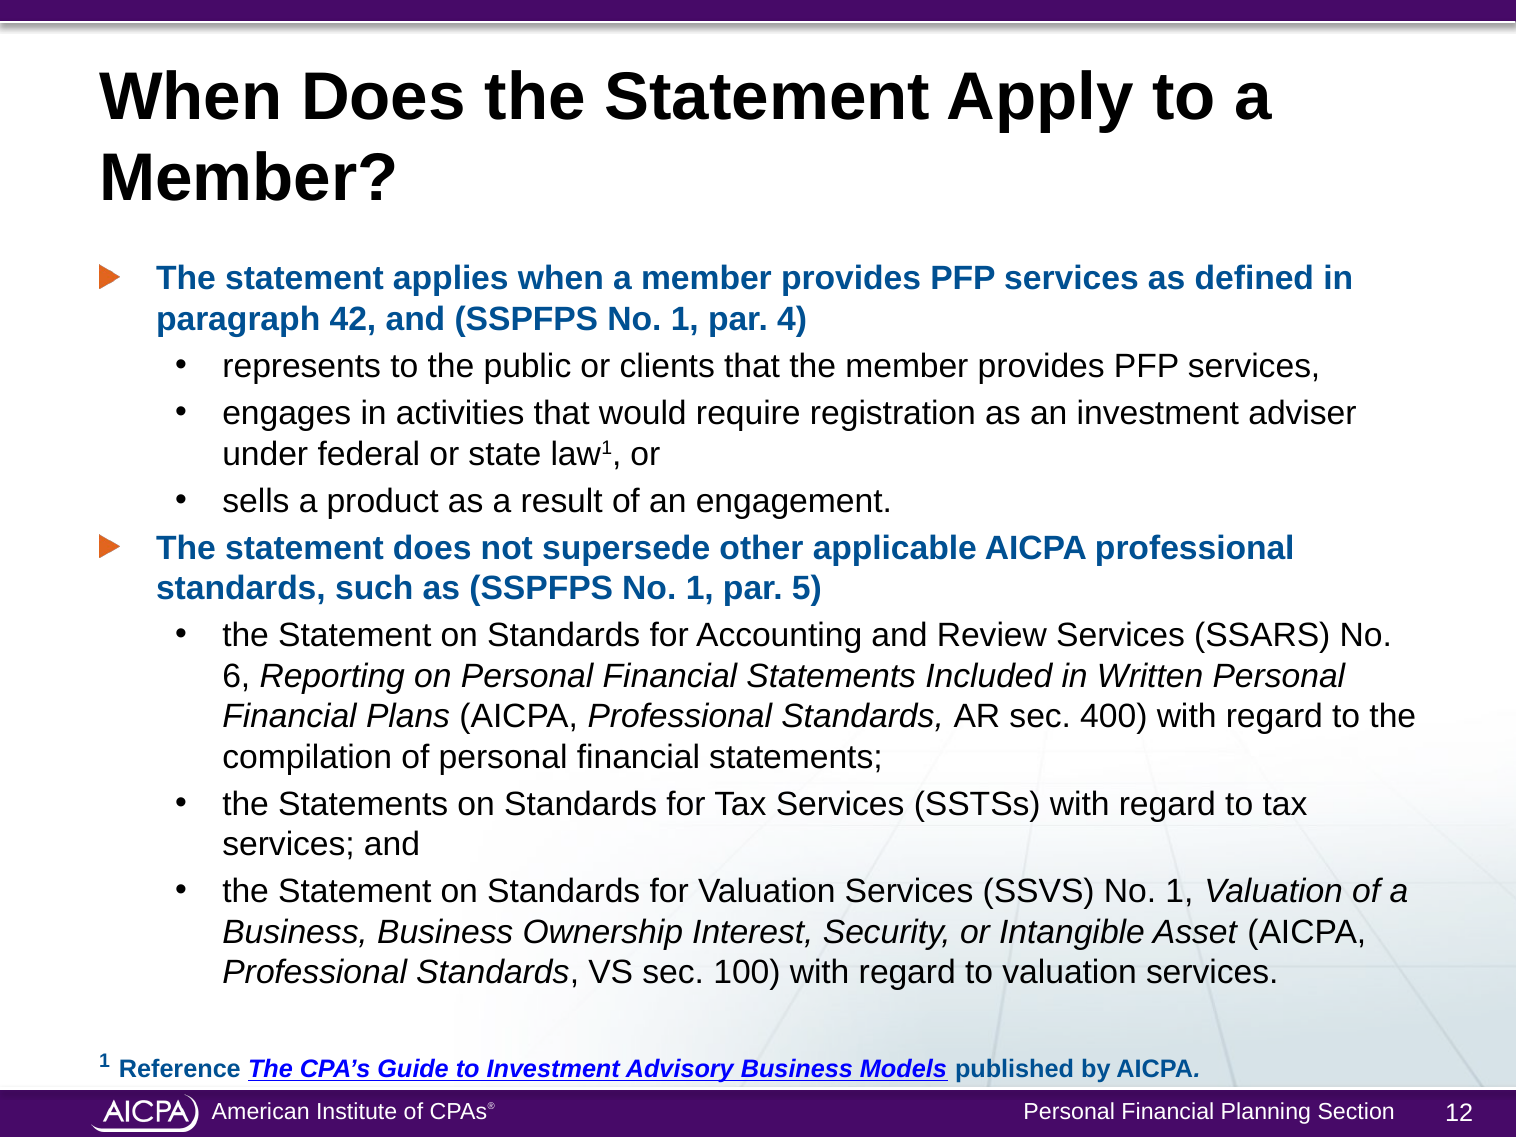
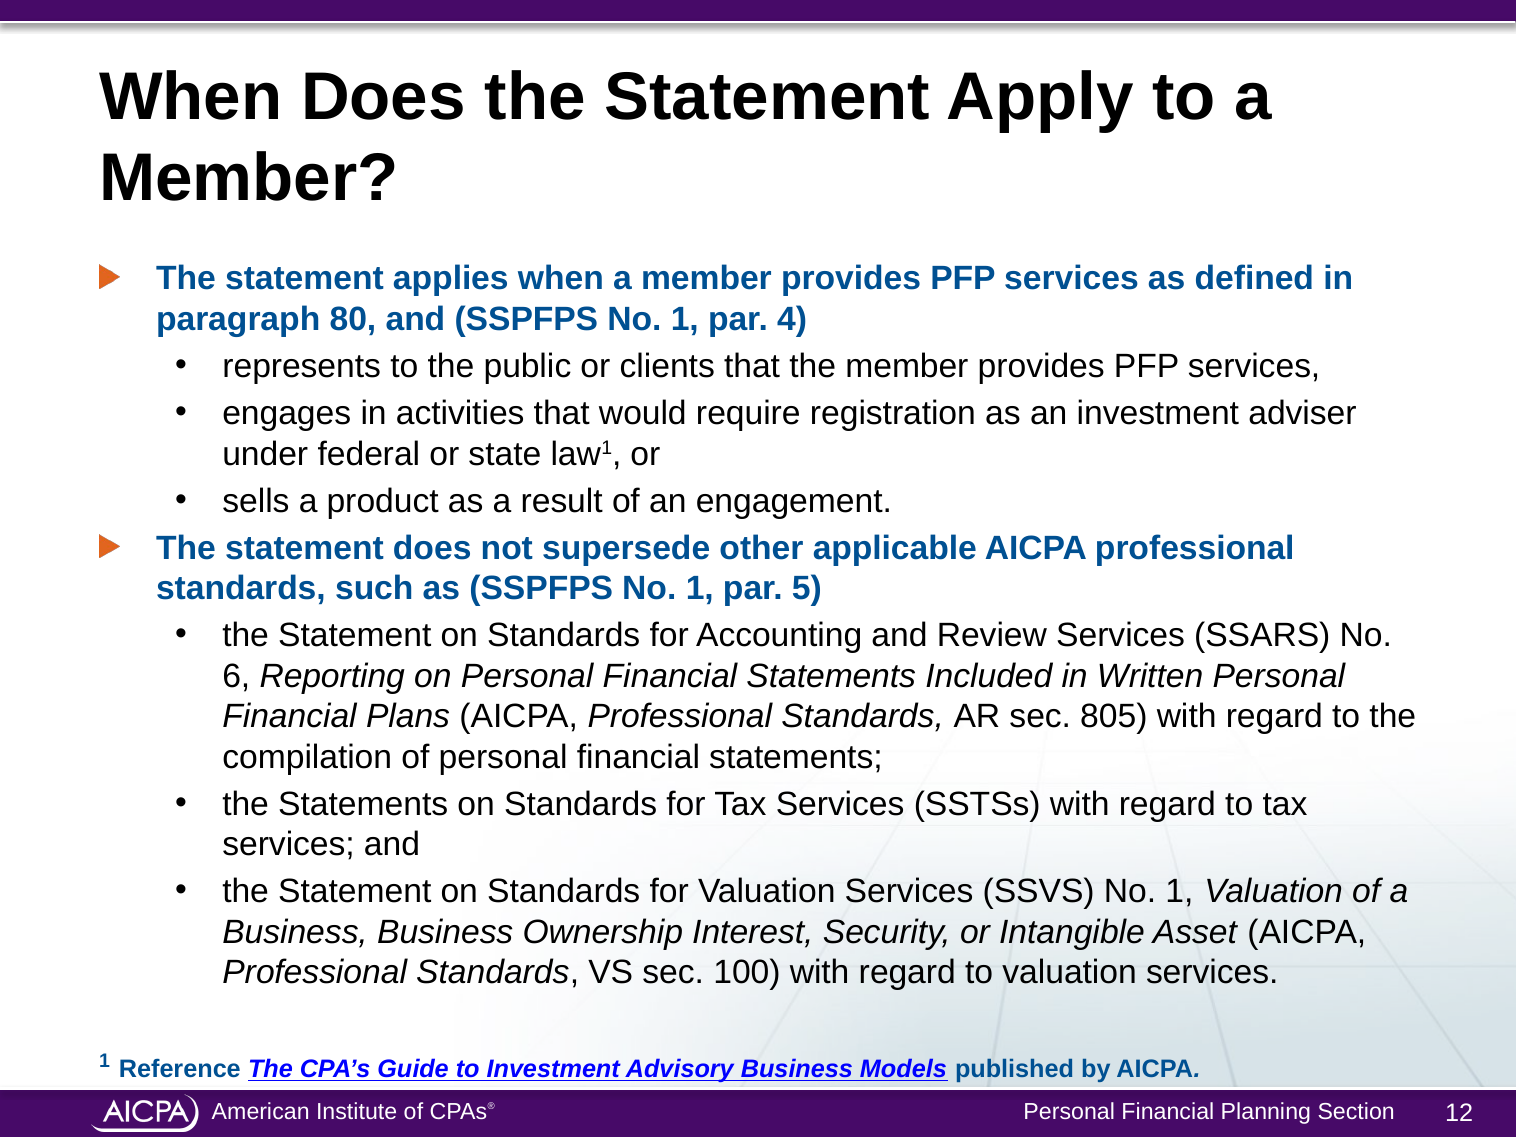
42: 42 -> 80
400: 400 -> 805
